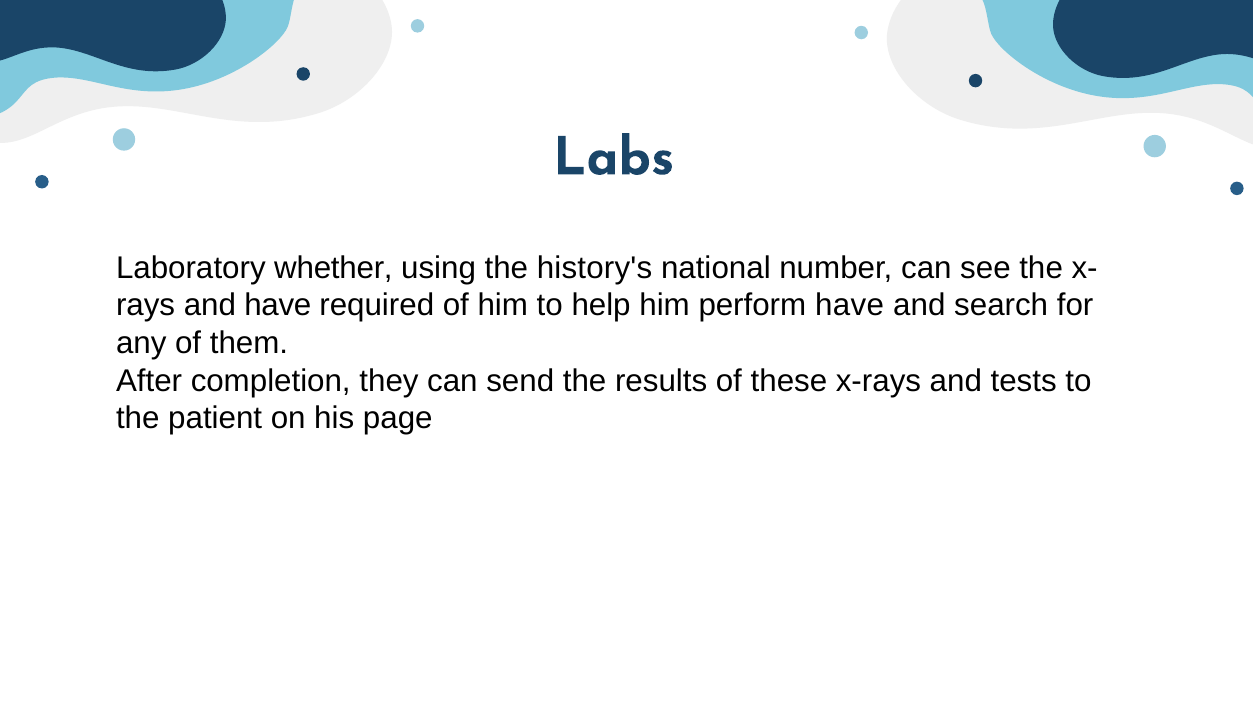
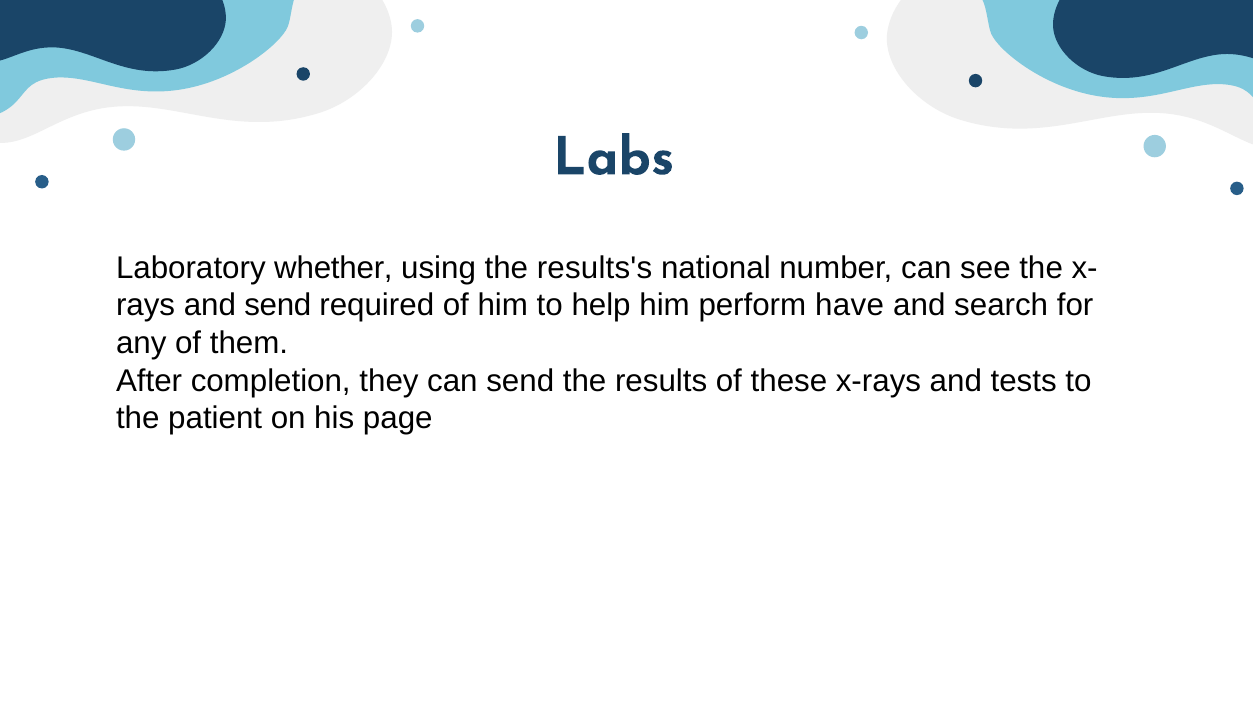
history's: history's -> results's
and have: have -> send
